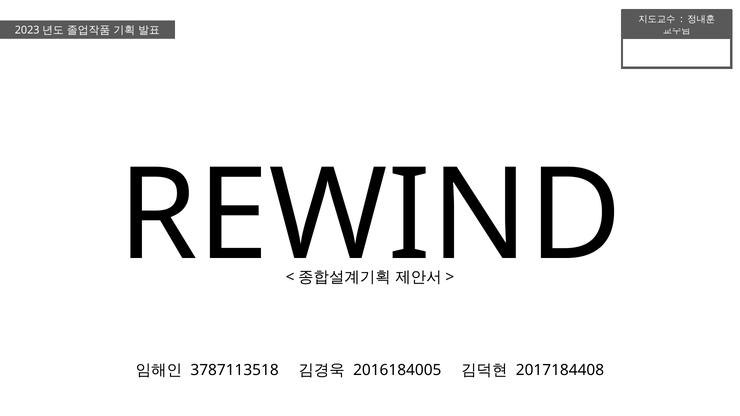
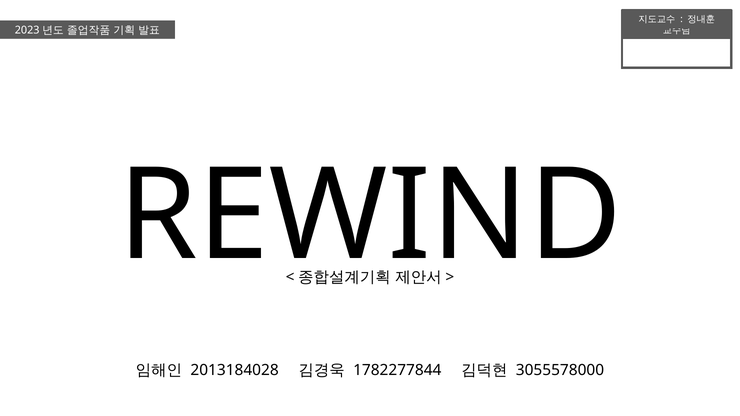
3787113518: 3787113518 -> 2013184028
2016184005: 2016184005 -> 1782277844
2017184408: 2017184408 -> 3055578000
